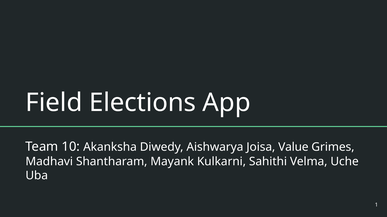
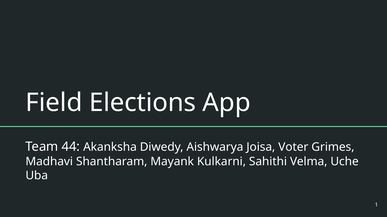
10: 10 -> 44
Value: Value -> Voter
